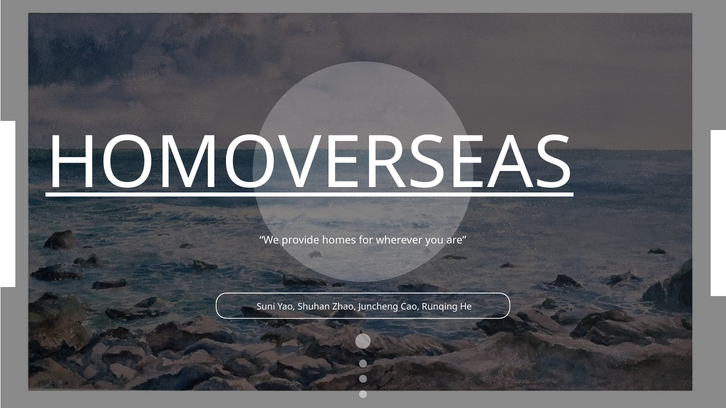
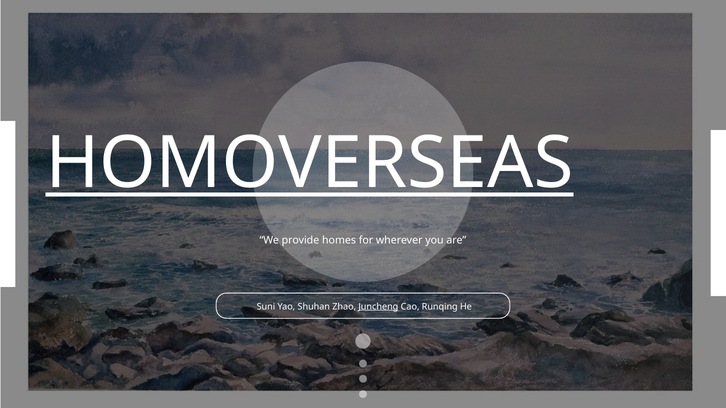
Juncheng underline: none -> present
